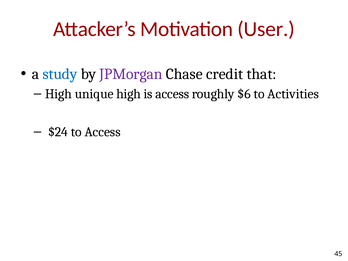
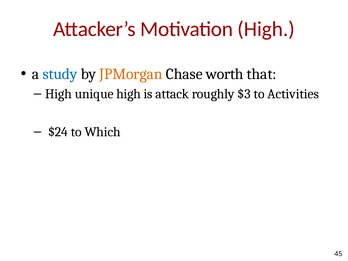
Motivation User: User -> High
JPMorgan colour: purple -> orange
credit: credit -> worth
is access: access -> attack
$6: $6 -> $3
to Access: Access -> Which
